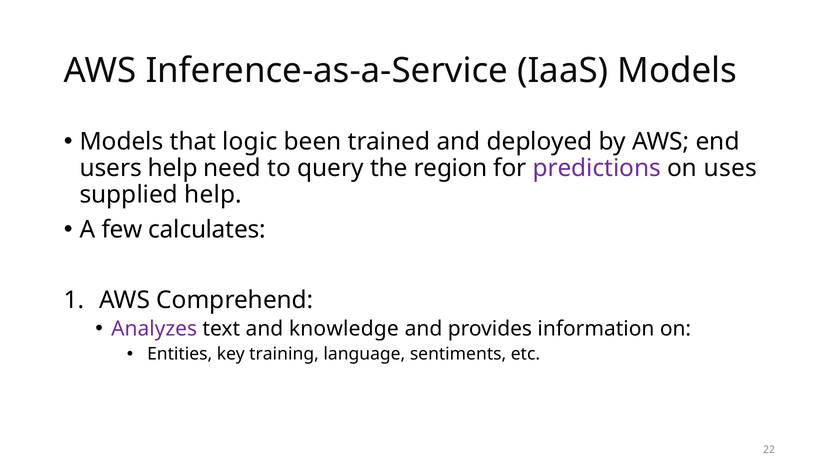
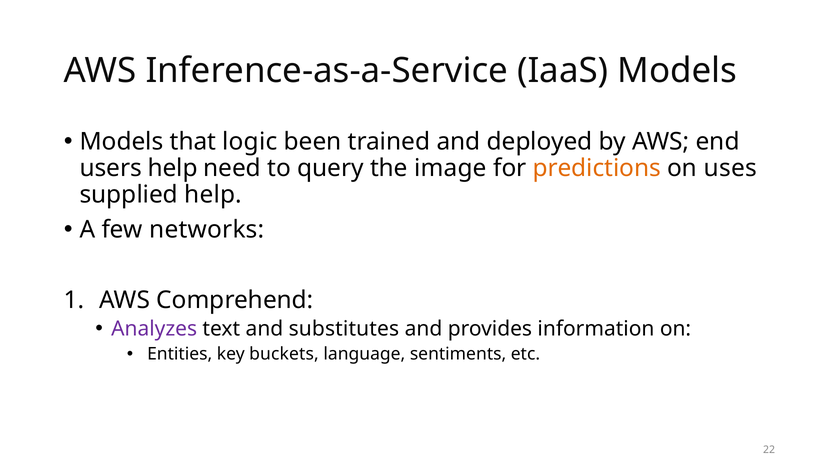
region: region -> image
predictions colour: purple -> orange
calculates: calculates -> networks
knowledge: knowledge -> substitutes
training: training -> buckets
